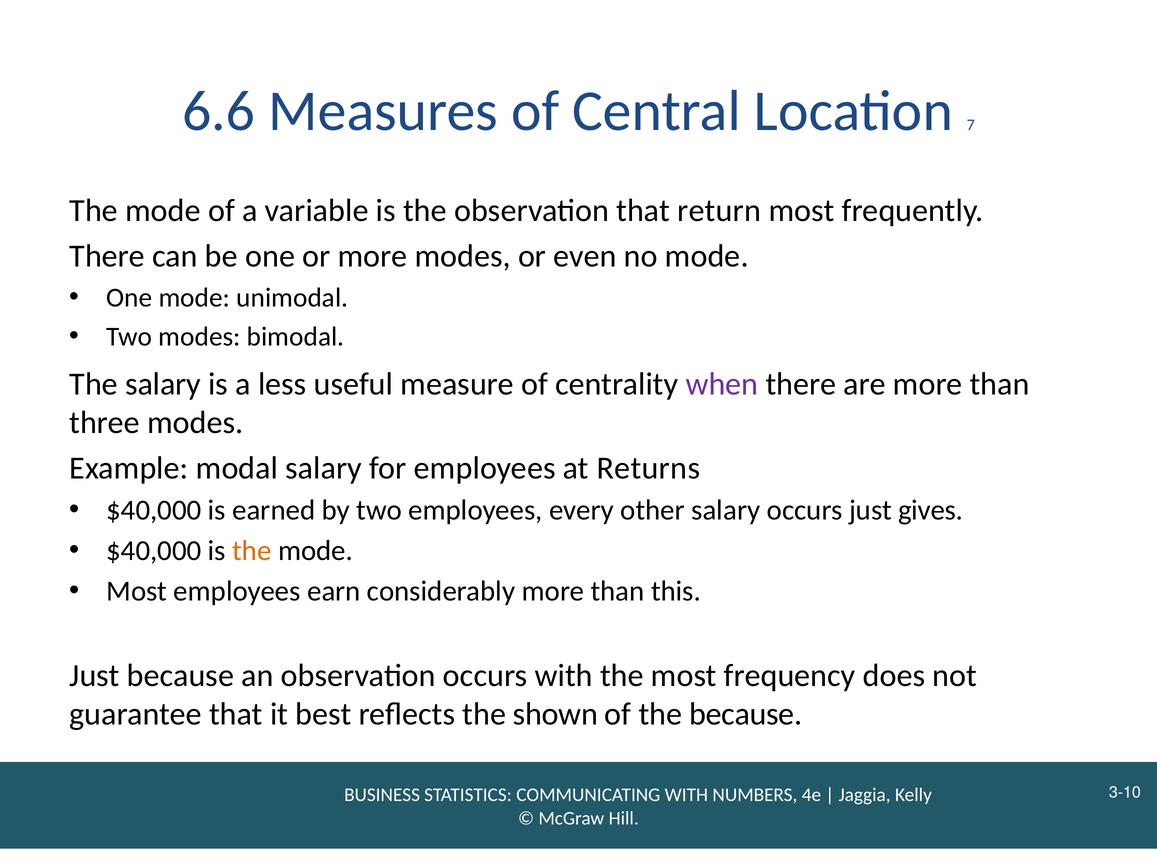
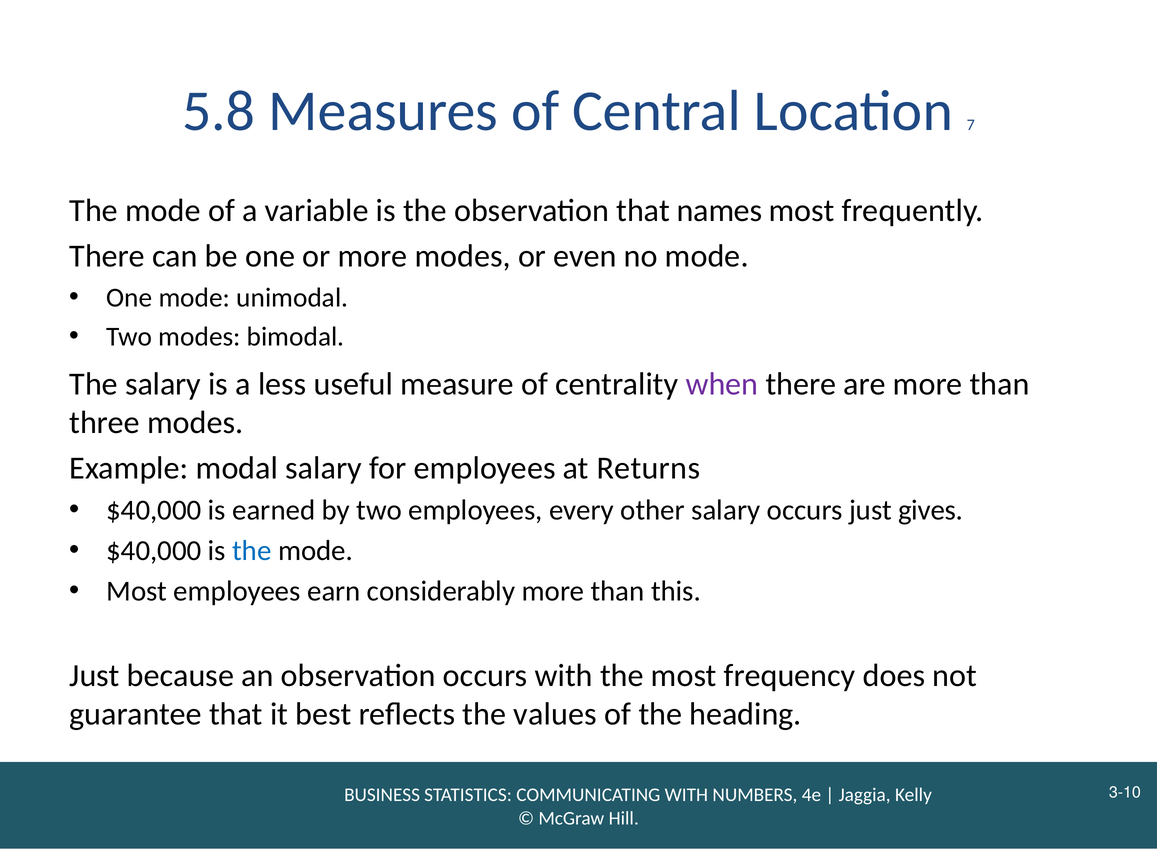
6.6: 6.6 -> 5.8
return: return -> names
the at (252, 551) colour: orange -> blue
shown: shown -> values
the because: because -> heading
